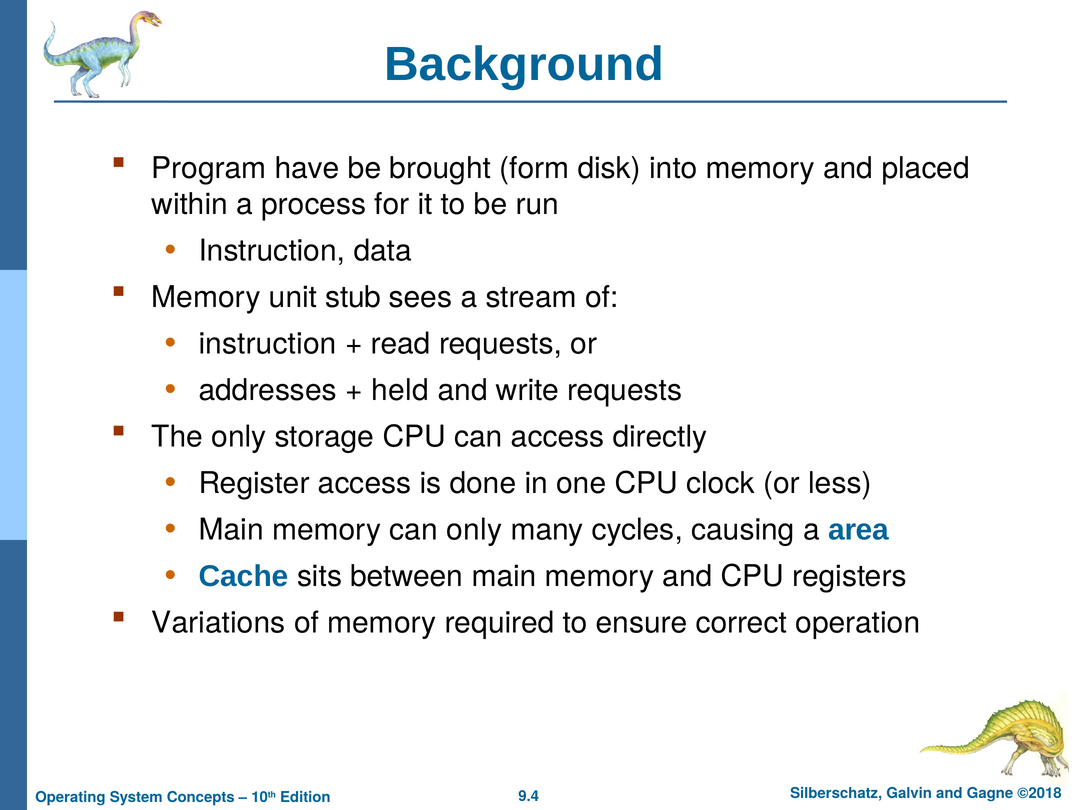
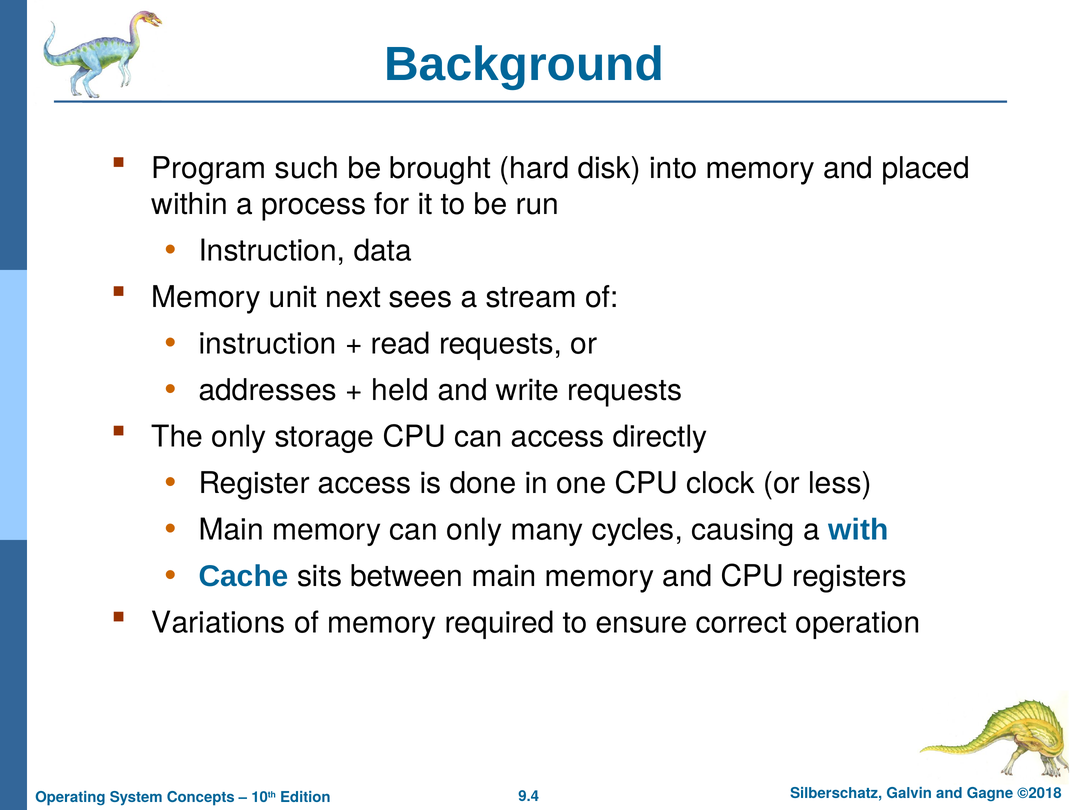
have: have -> such
form: form -> hard
stub: stub -> next
area: area -> with
